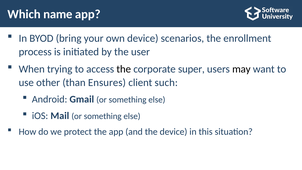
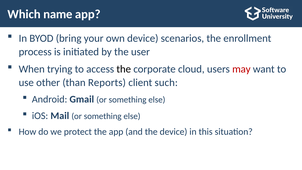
super: super -> cloud
may colour: black -> red
Ensures: Ensures -> Reports
